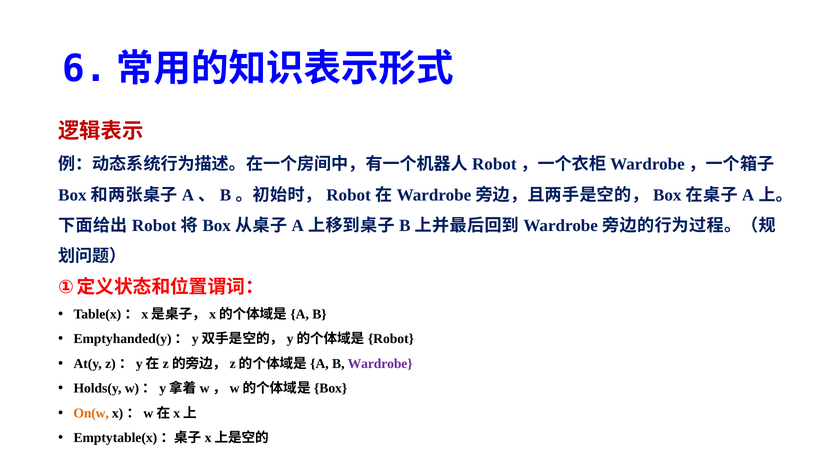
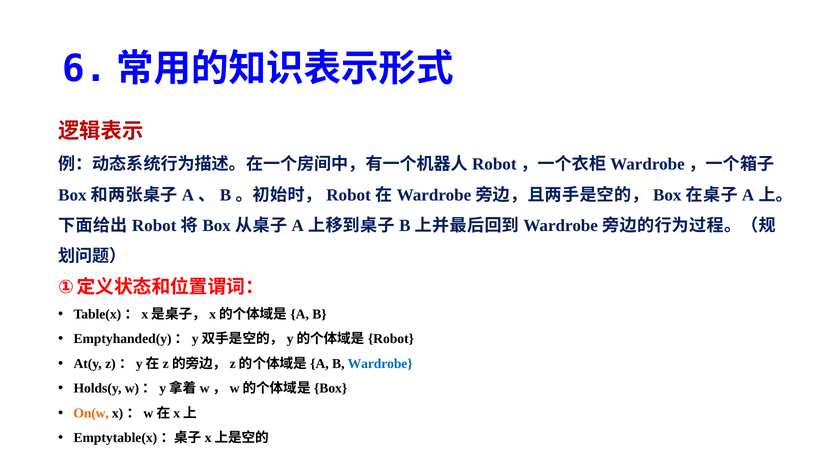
Wardrobe at (380, 364) colour: purple -> blue
